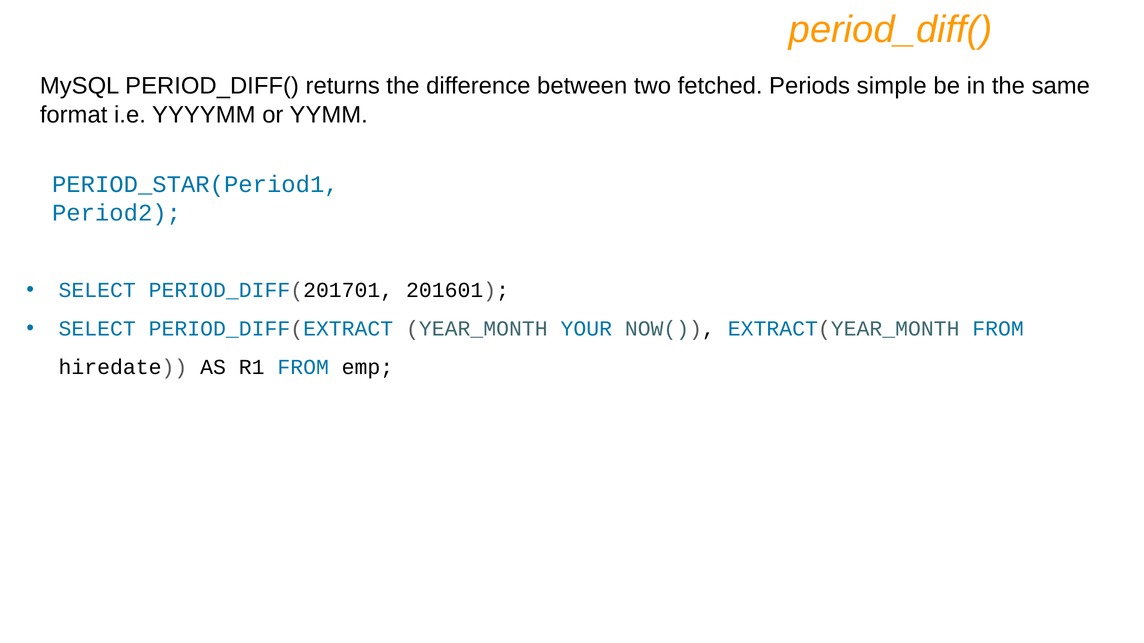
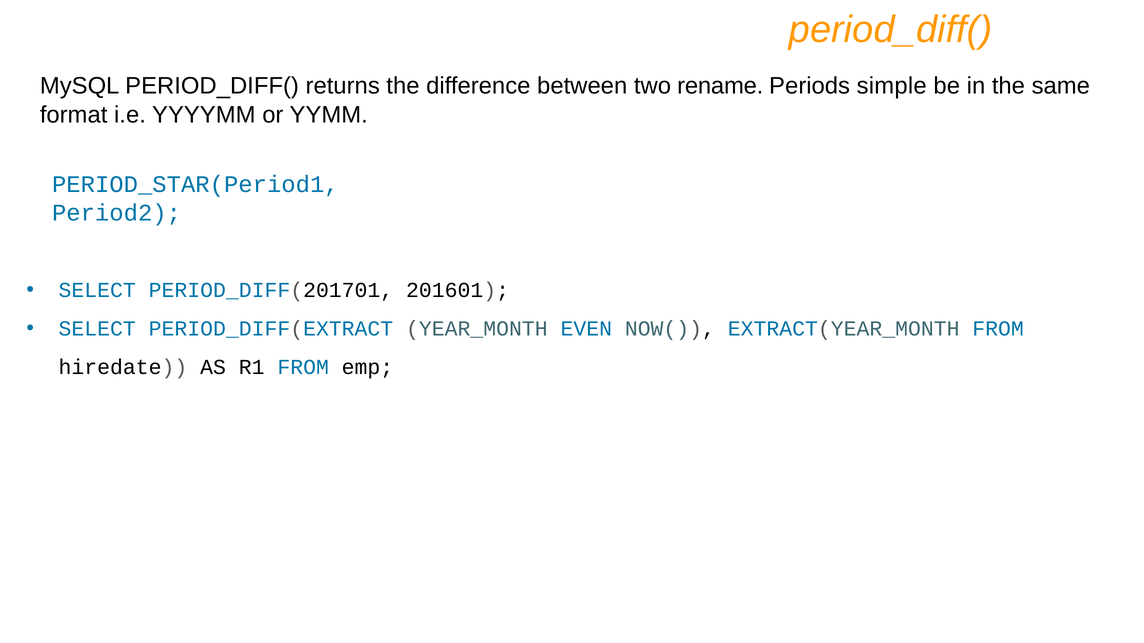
fetched: fetched -> rename
YOUR: YOUR -> EVEN
